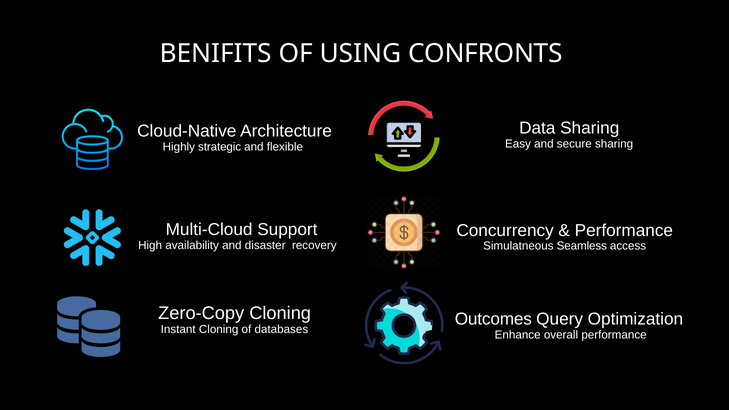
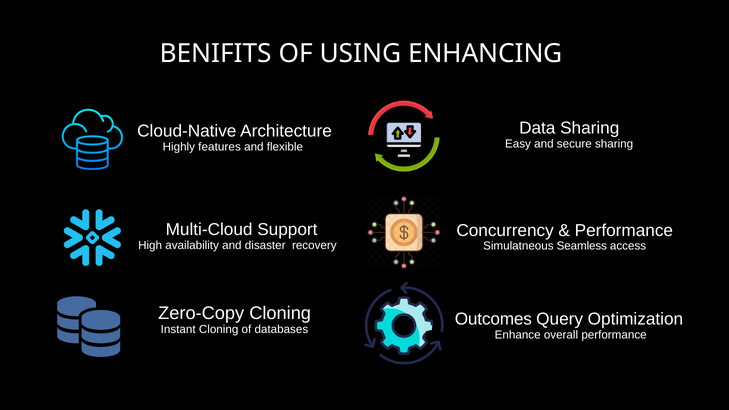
CONFRONTS: CONFRONTS -> ENHANCING
strategic: strategic -> features
